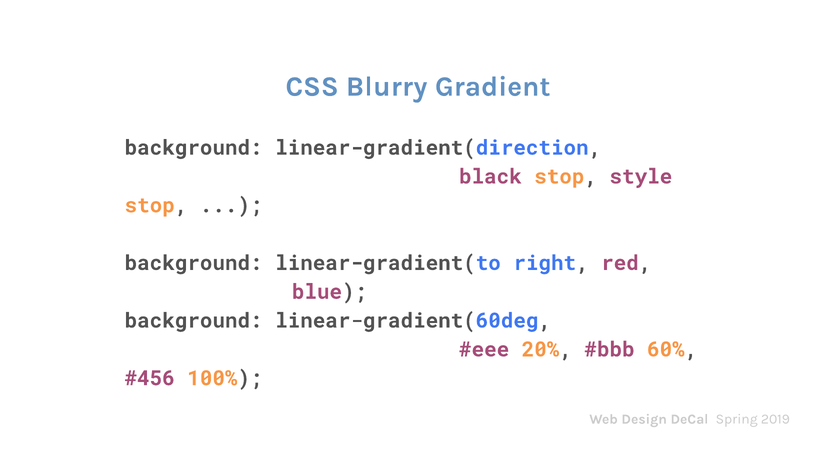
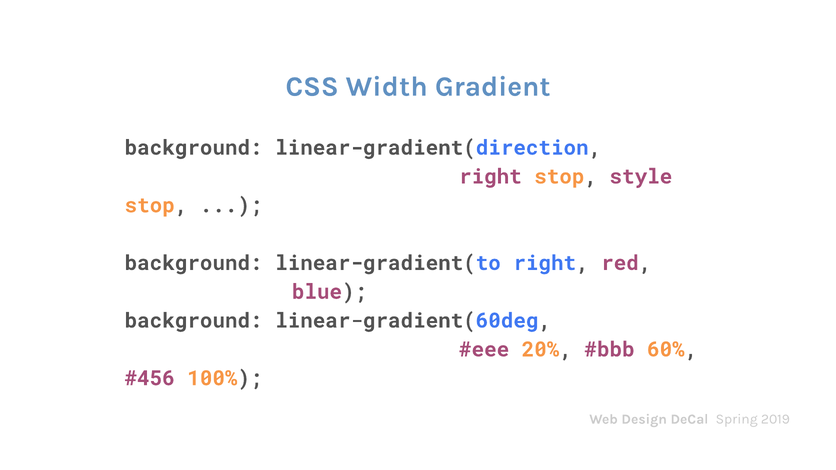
Blurry: Blurry -> Width
black at (490, 177): black -> right
